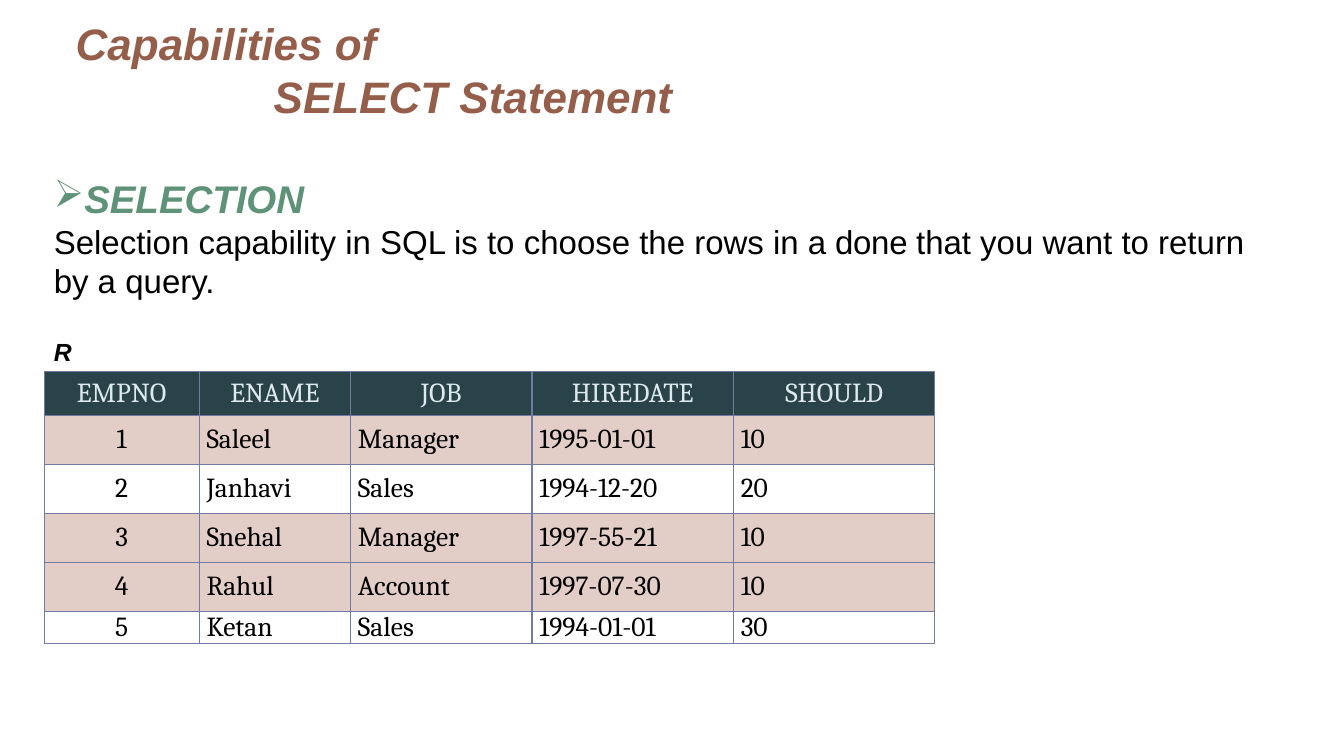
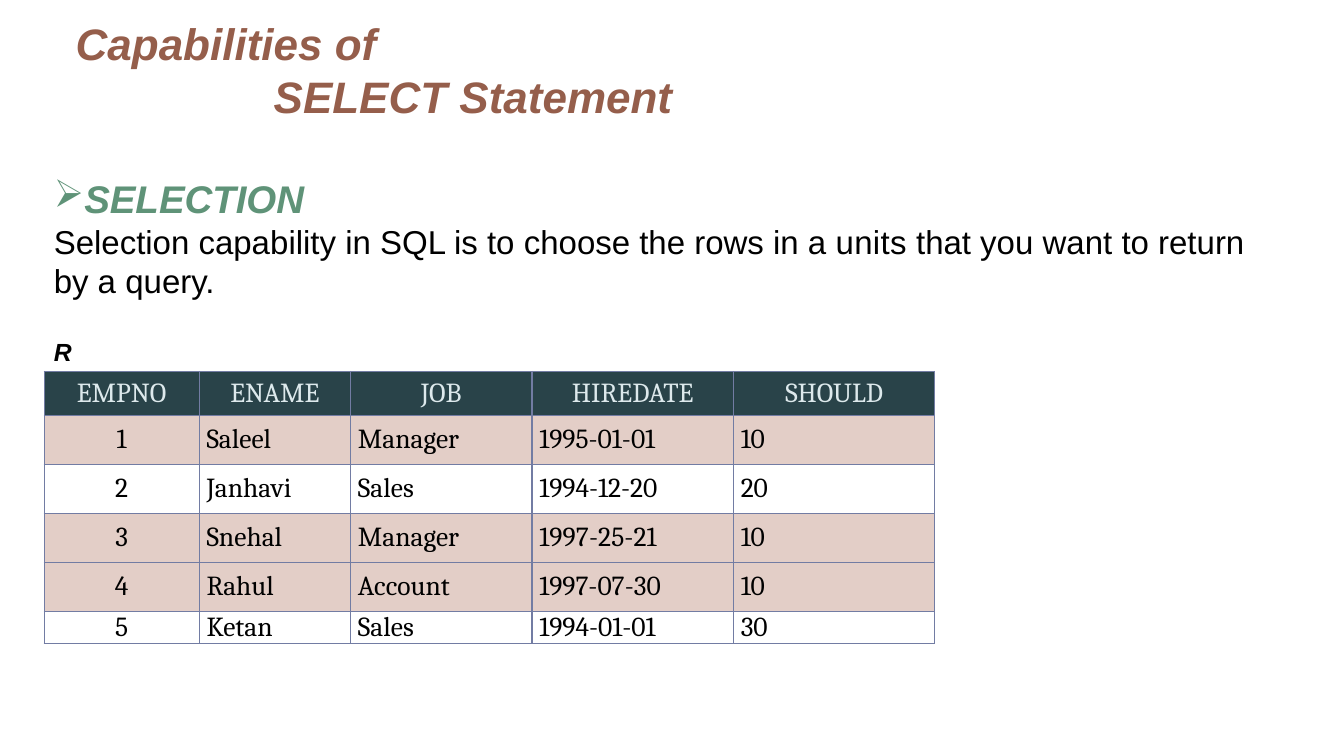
done: done -> units
1997-55-21: 1997-55-21 -> 1997-25-21
